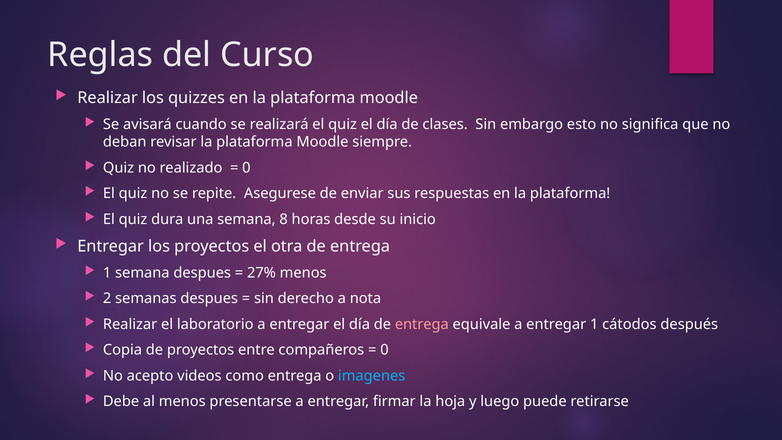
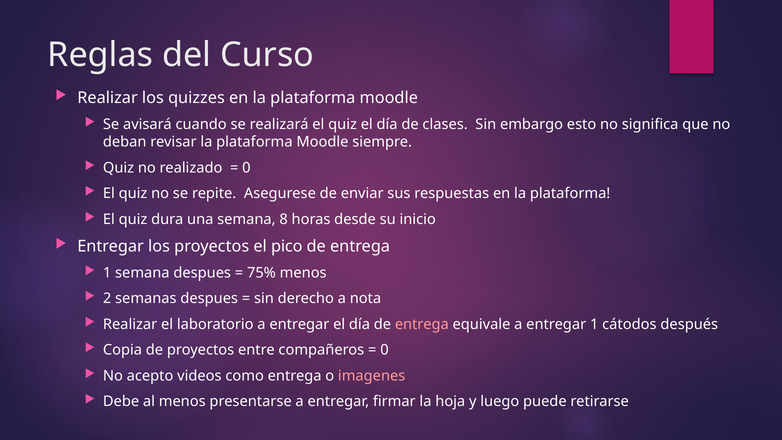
otra: otra -> pico
27%: 27% -> 75%
imagenes colour: light blue -> pink
